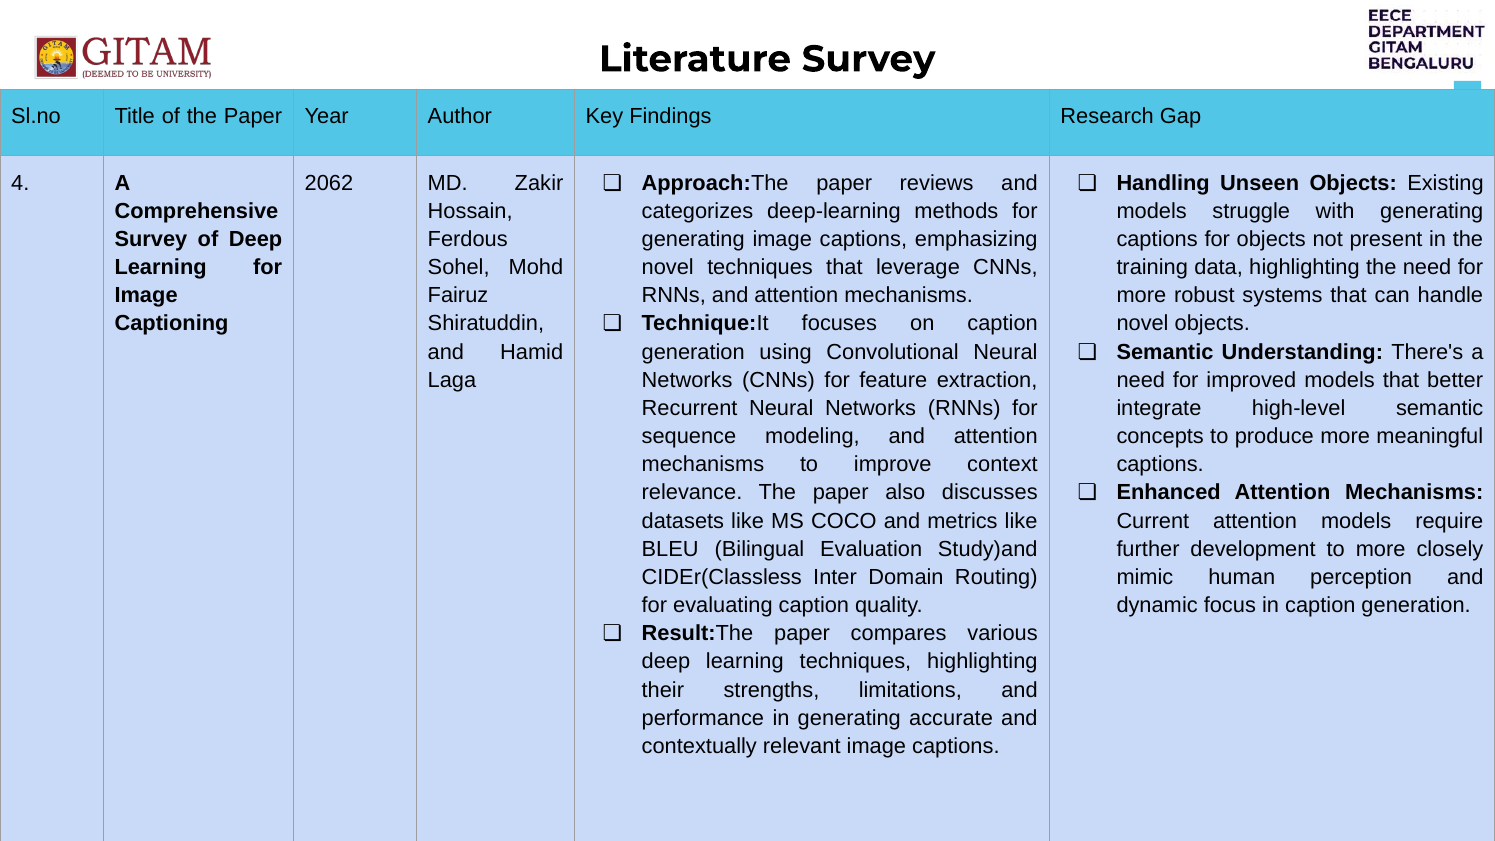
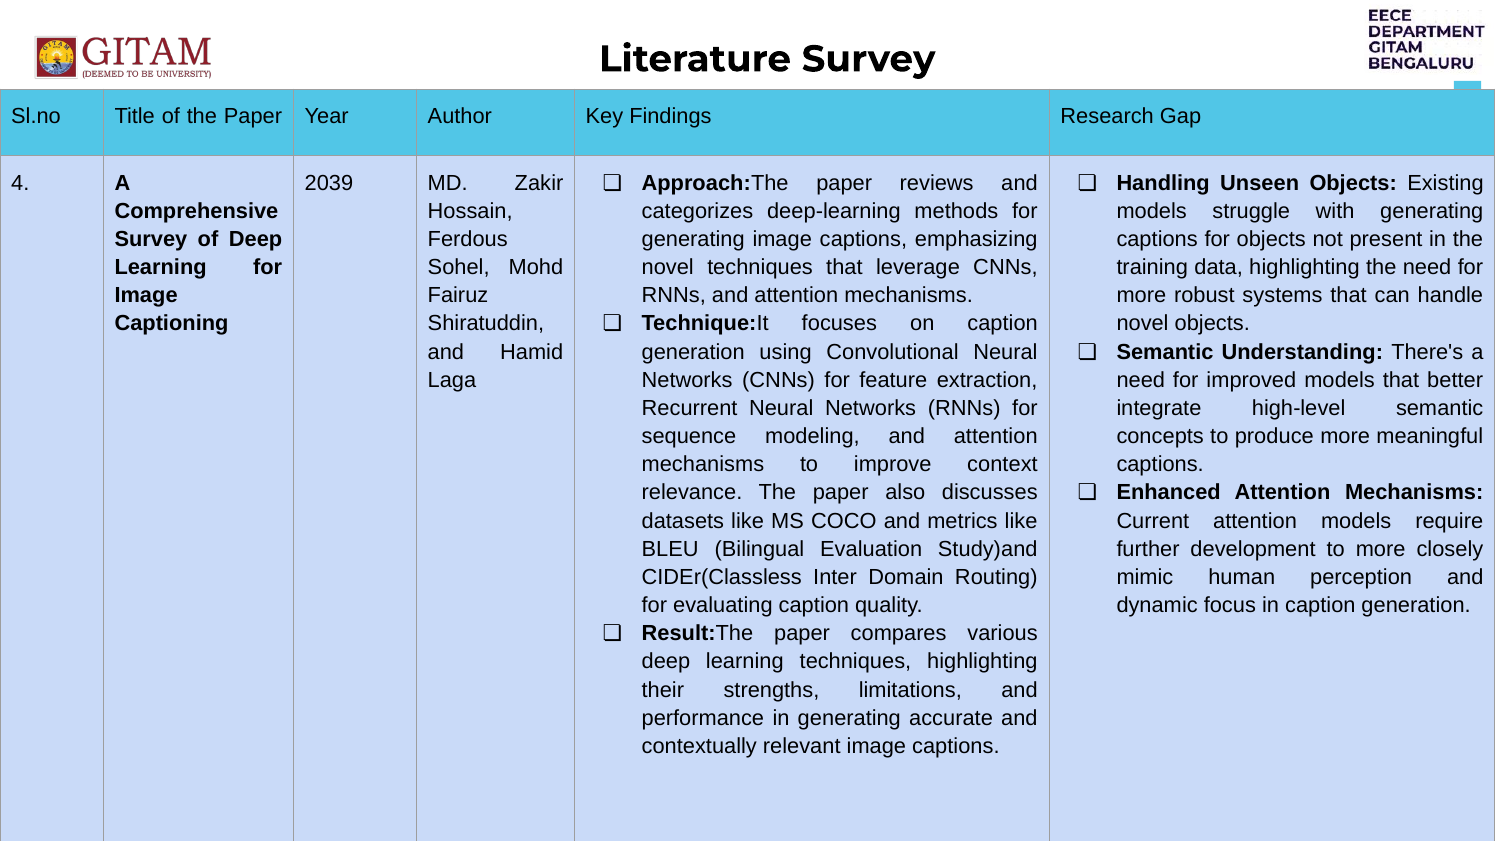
2062: 2062 -> 2039
